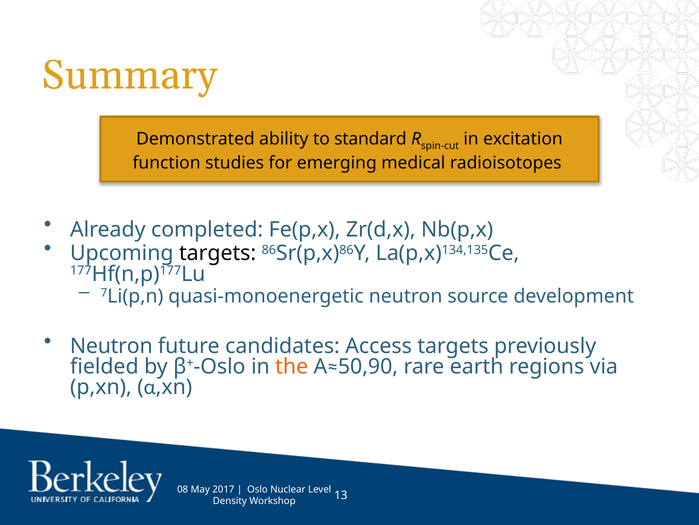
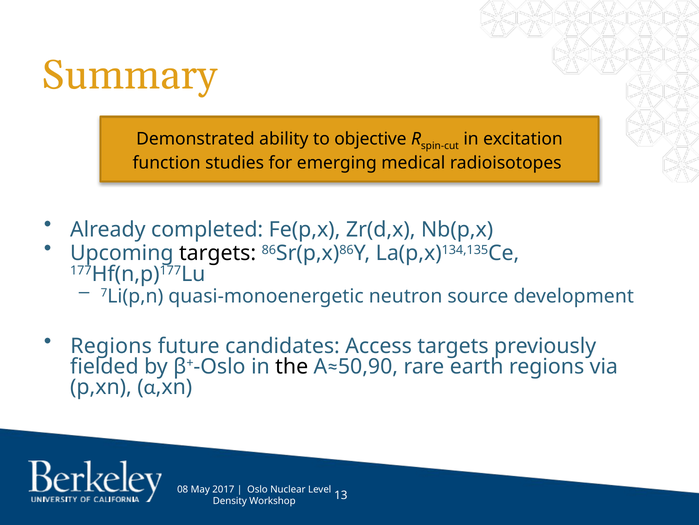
standard: standard -> objective
Neutron at (111, 346): Neutron -> Regions
the colour: orange -> black
